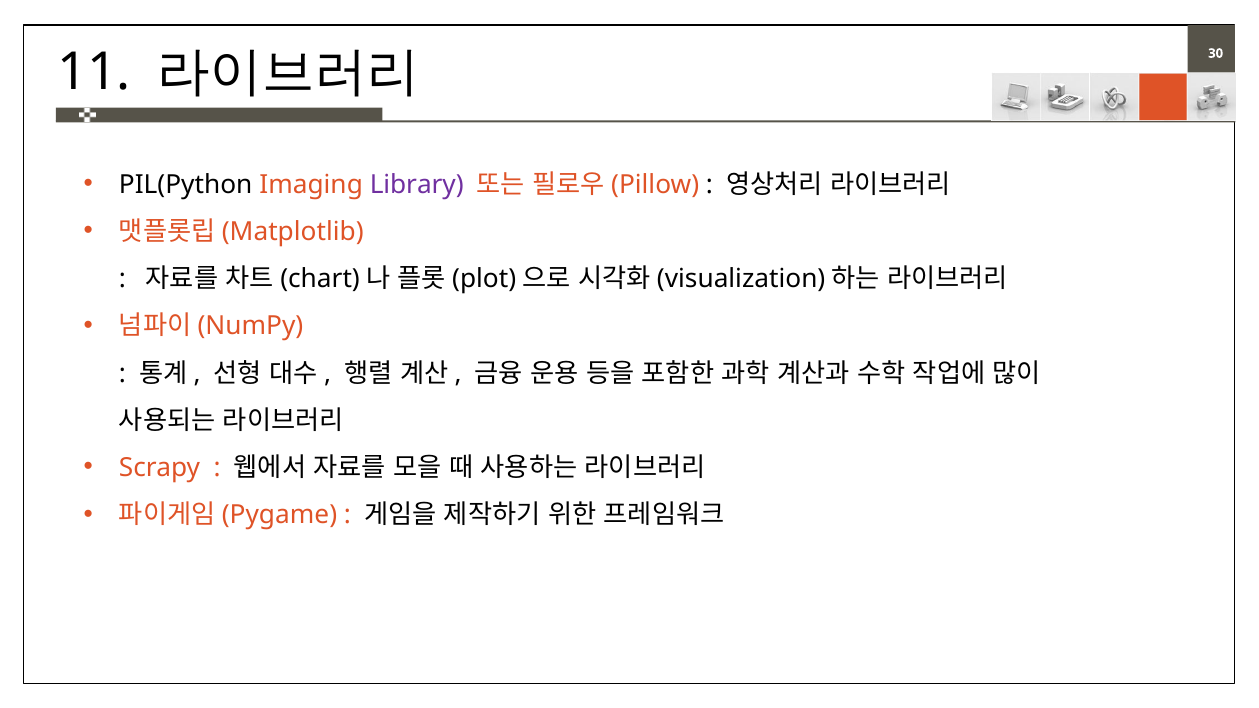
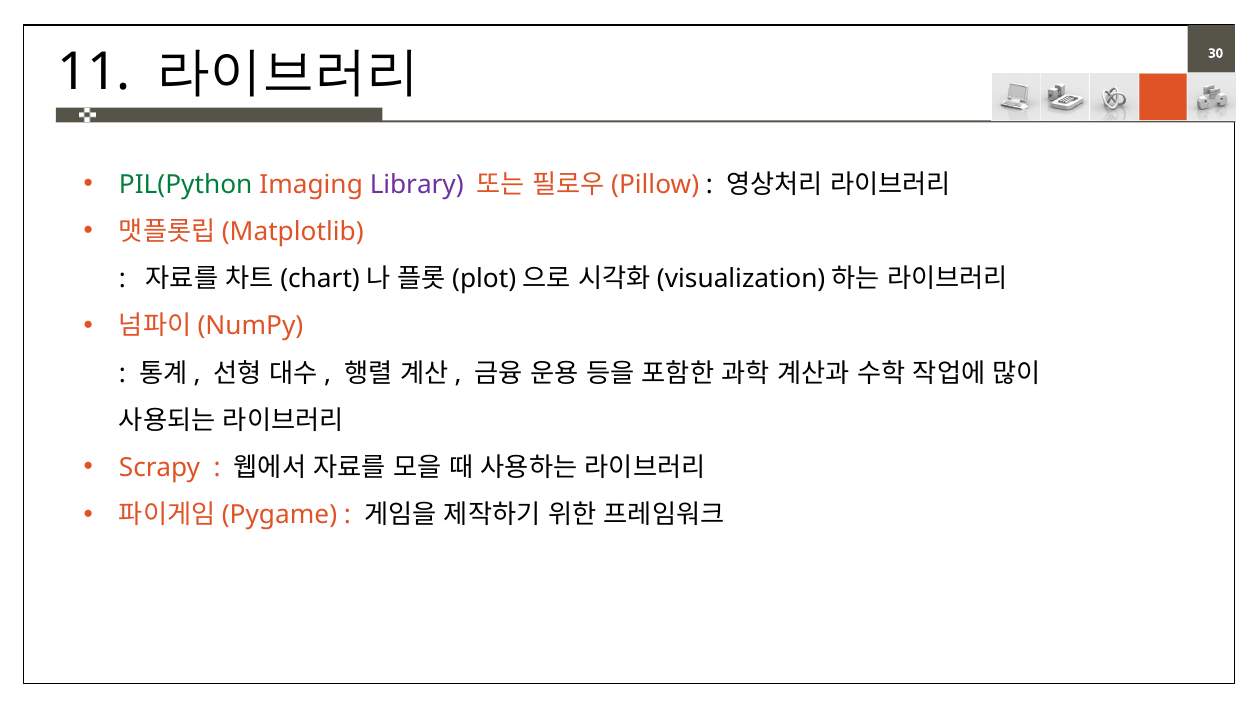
PIL(Python colour: black -> green
